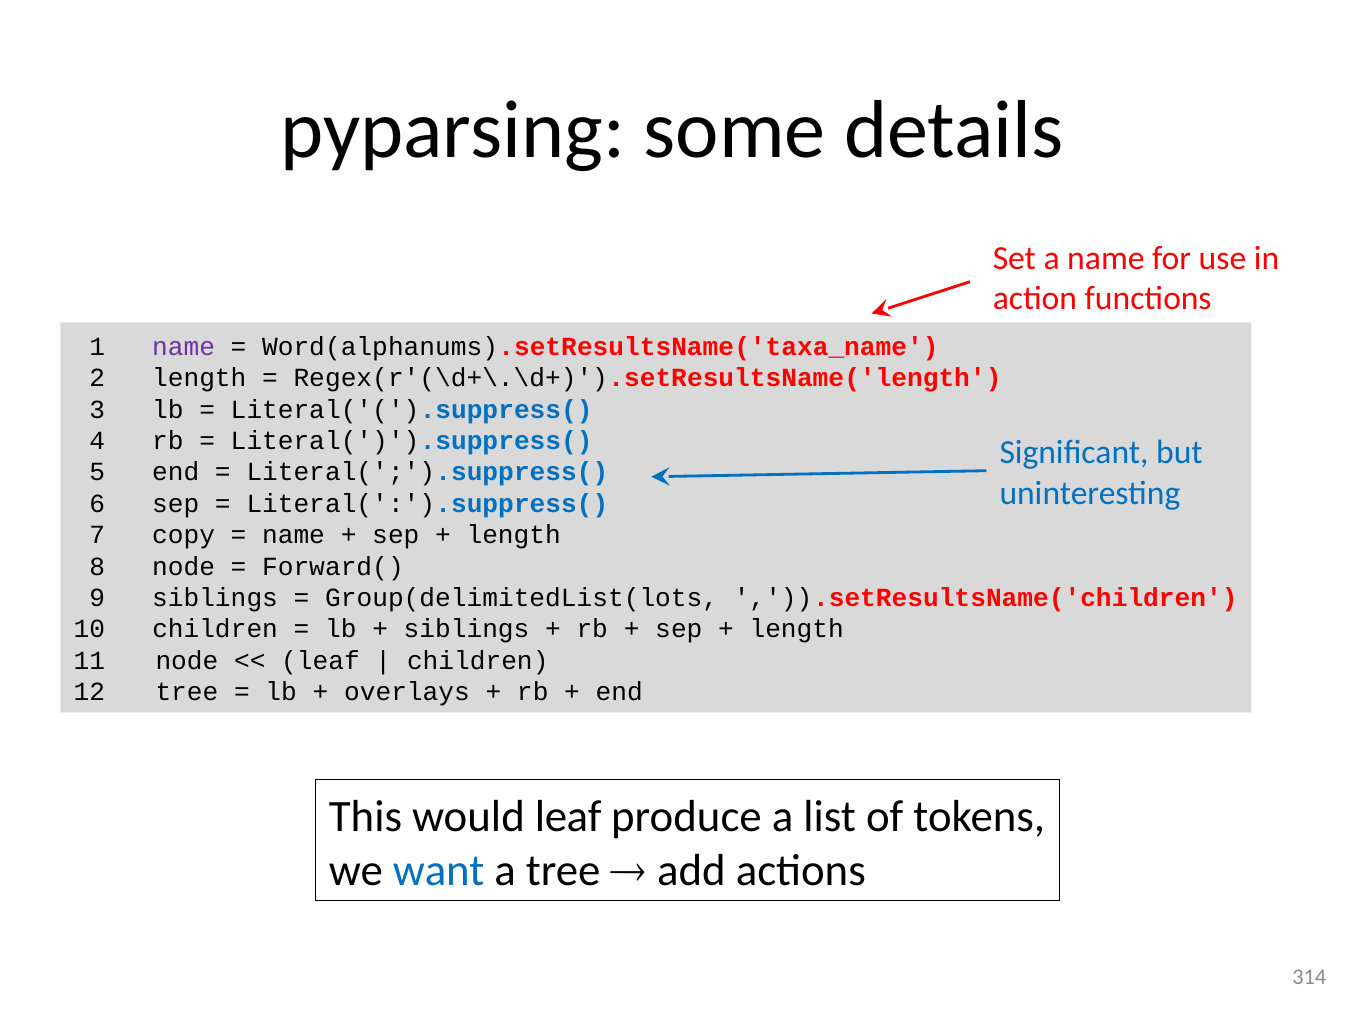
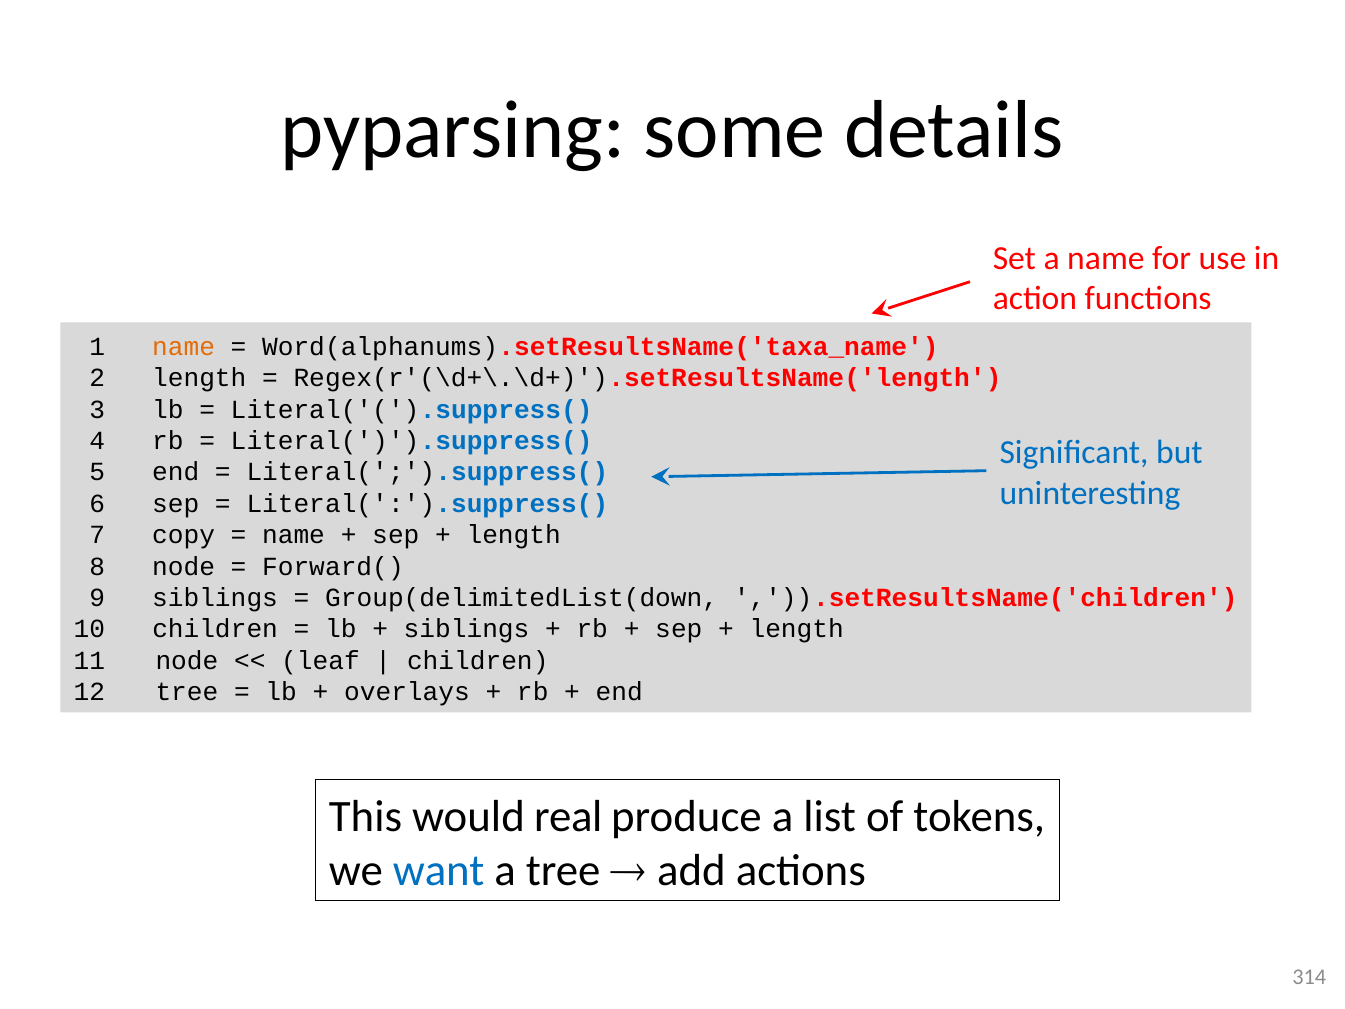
name at (183, 346) colour: purple -> orange
Group(delimitedList(lots: Group(delimitedList(lots -> Group(delimitedList(down
would leaf: leaf -> real
